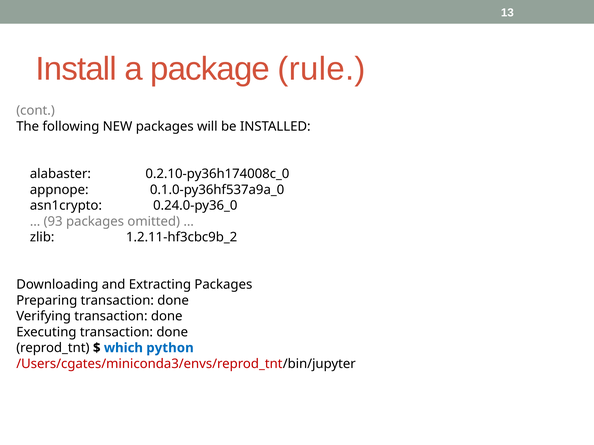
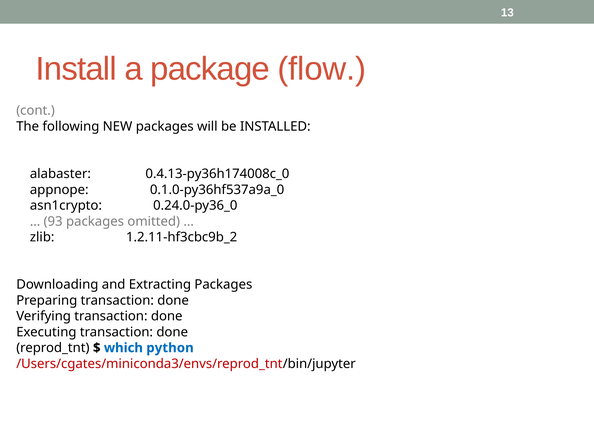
rule: rule -> flow
0.2.10-py36h174008c_0: 0.2.10-py36h174008c_0 -> 0.4.13-py36h174008c_0
